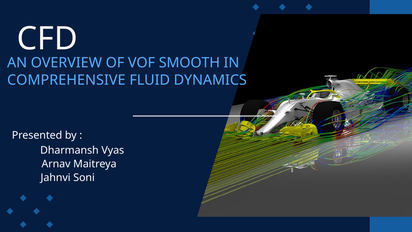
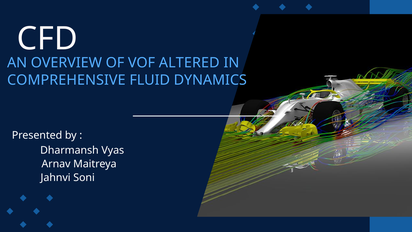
SMOOTH: SMOOTH -> ALTERED
